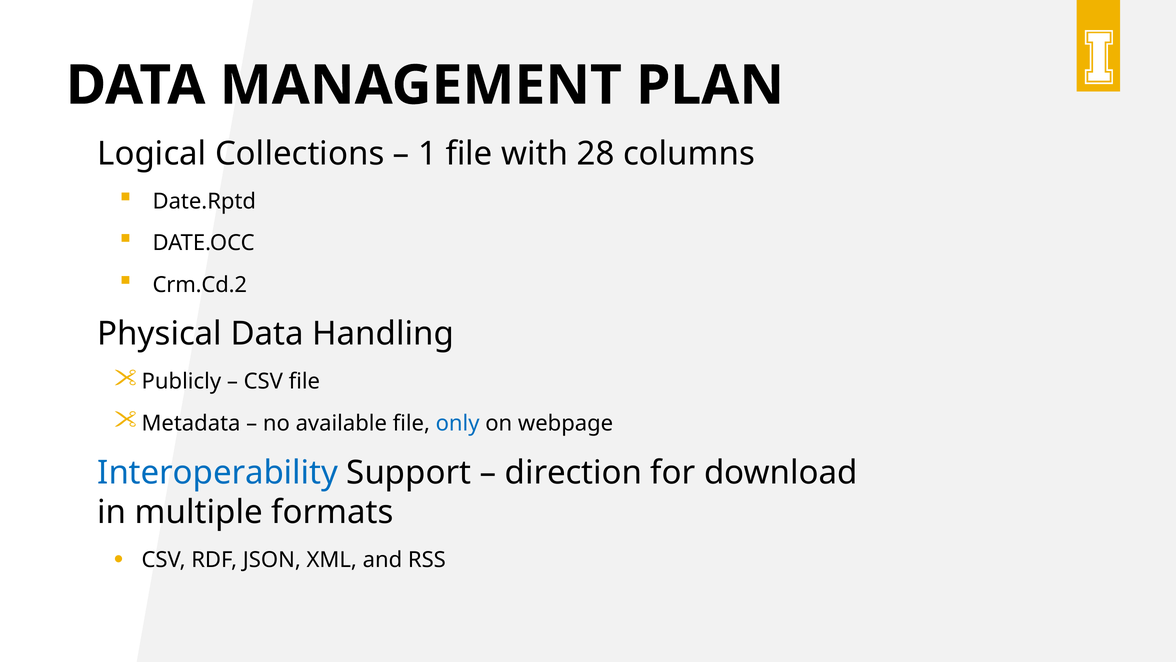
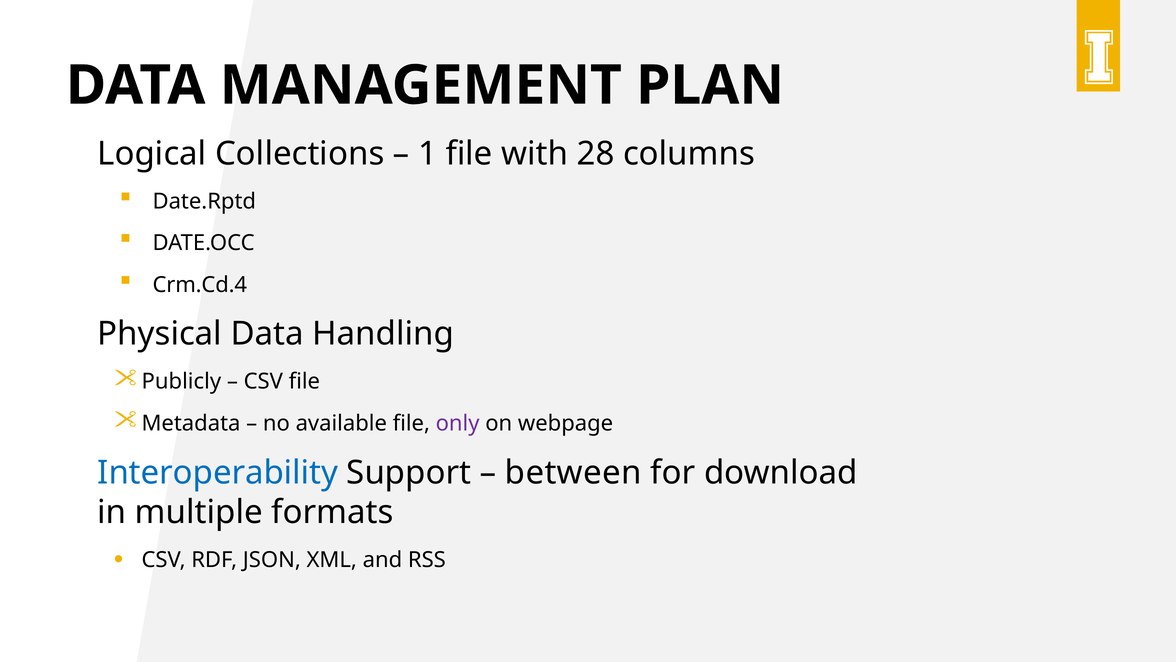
Crm.Cd.2: Crm.Cd.2 -> Crm.Cd.4
only colour: blue -> purple
direction: direction -> between
